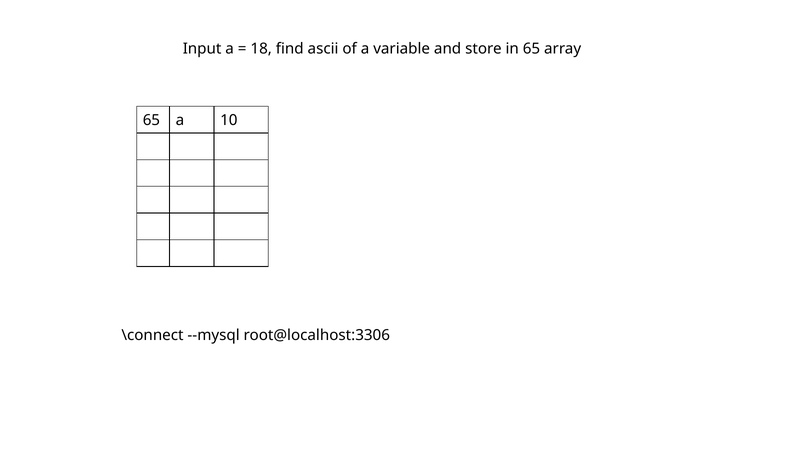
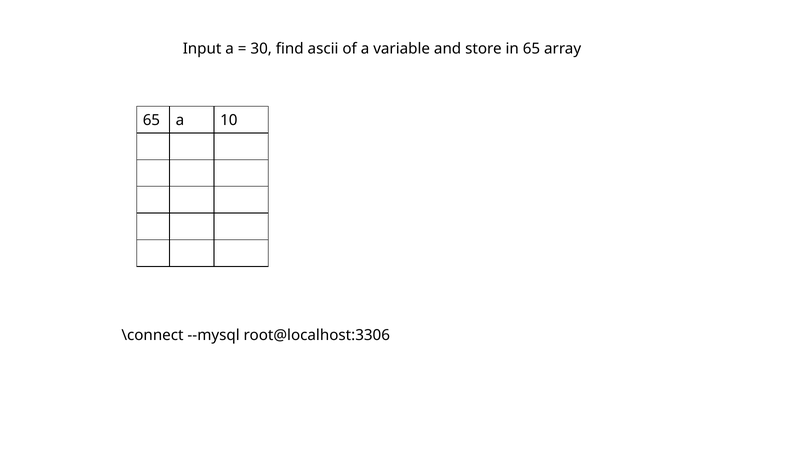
18: 18 -> 30
